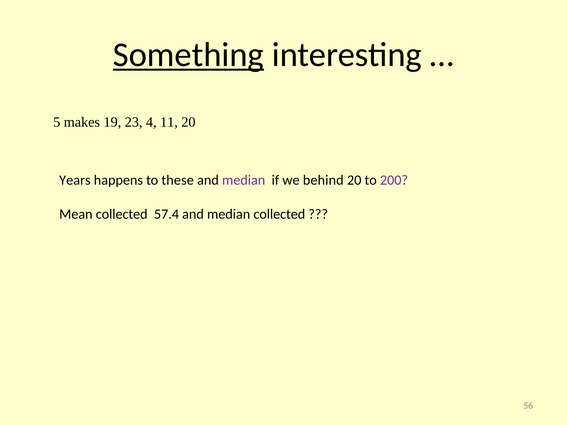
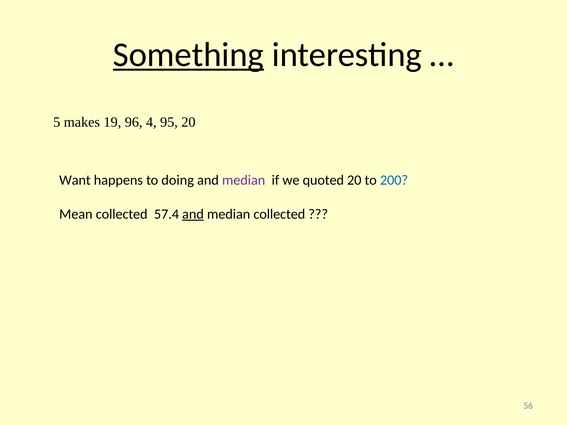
23: 23 -> 96
11: 11 -> 95
Years: Years -> Want
these: these -> doing
behind: behind -> quoted
200 colour: purple -> blue
and at (193, 214) underline: none -> present
